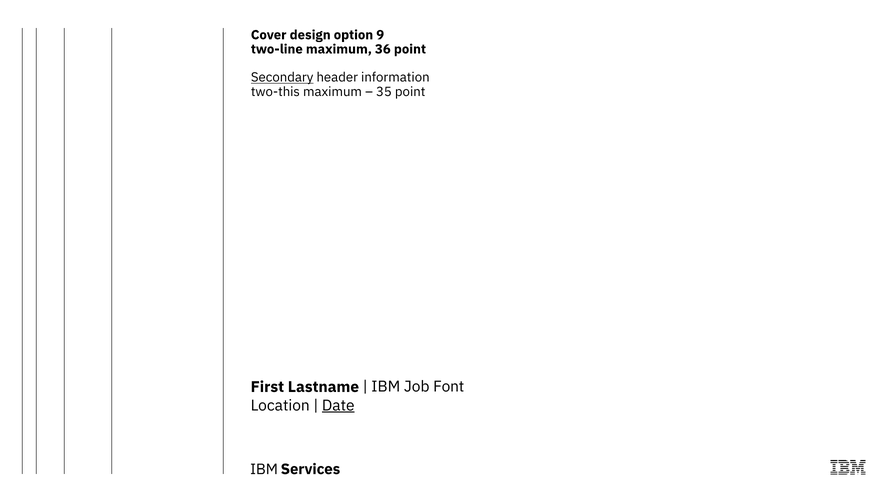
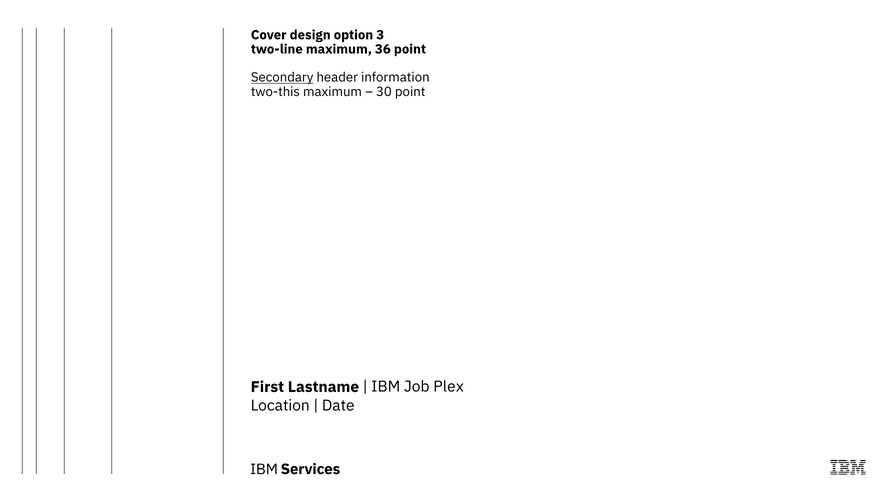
9: 9 -> 3
35: 35 -> 30
Font: Font -> Plex
Date underline: present -> none
